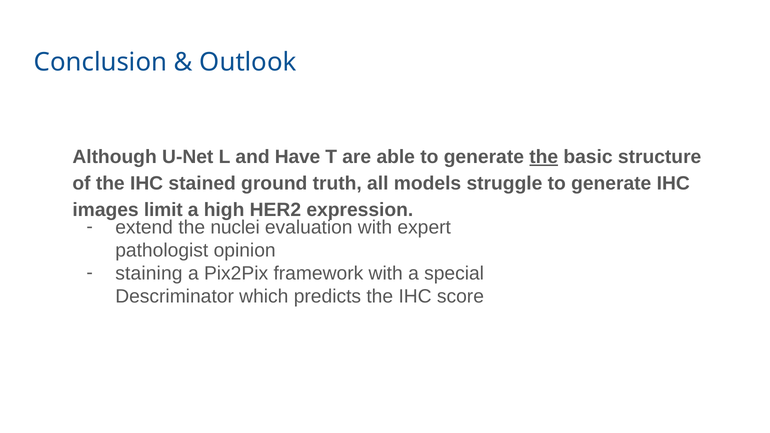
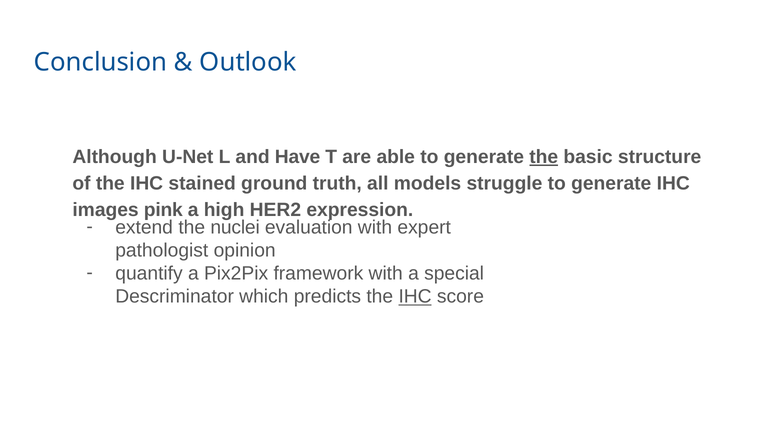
limit: limit -> pink
staining: staining -> quantify
IHC at (415, 297) underline: none -> present
